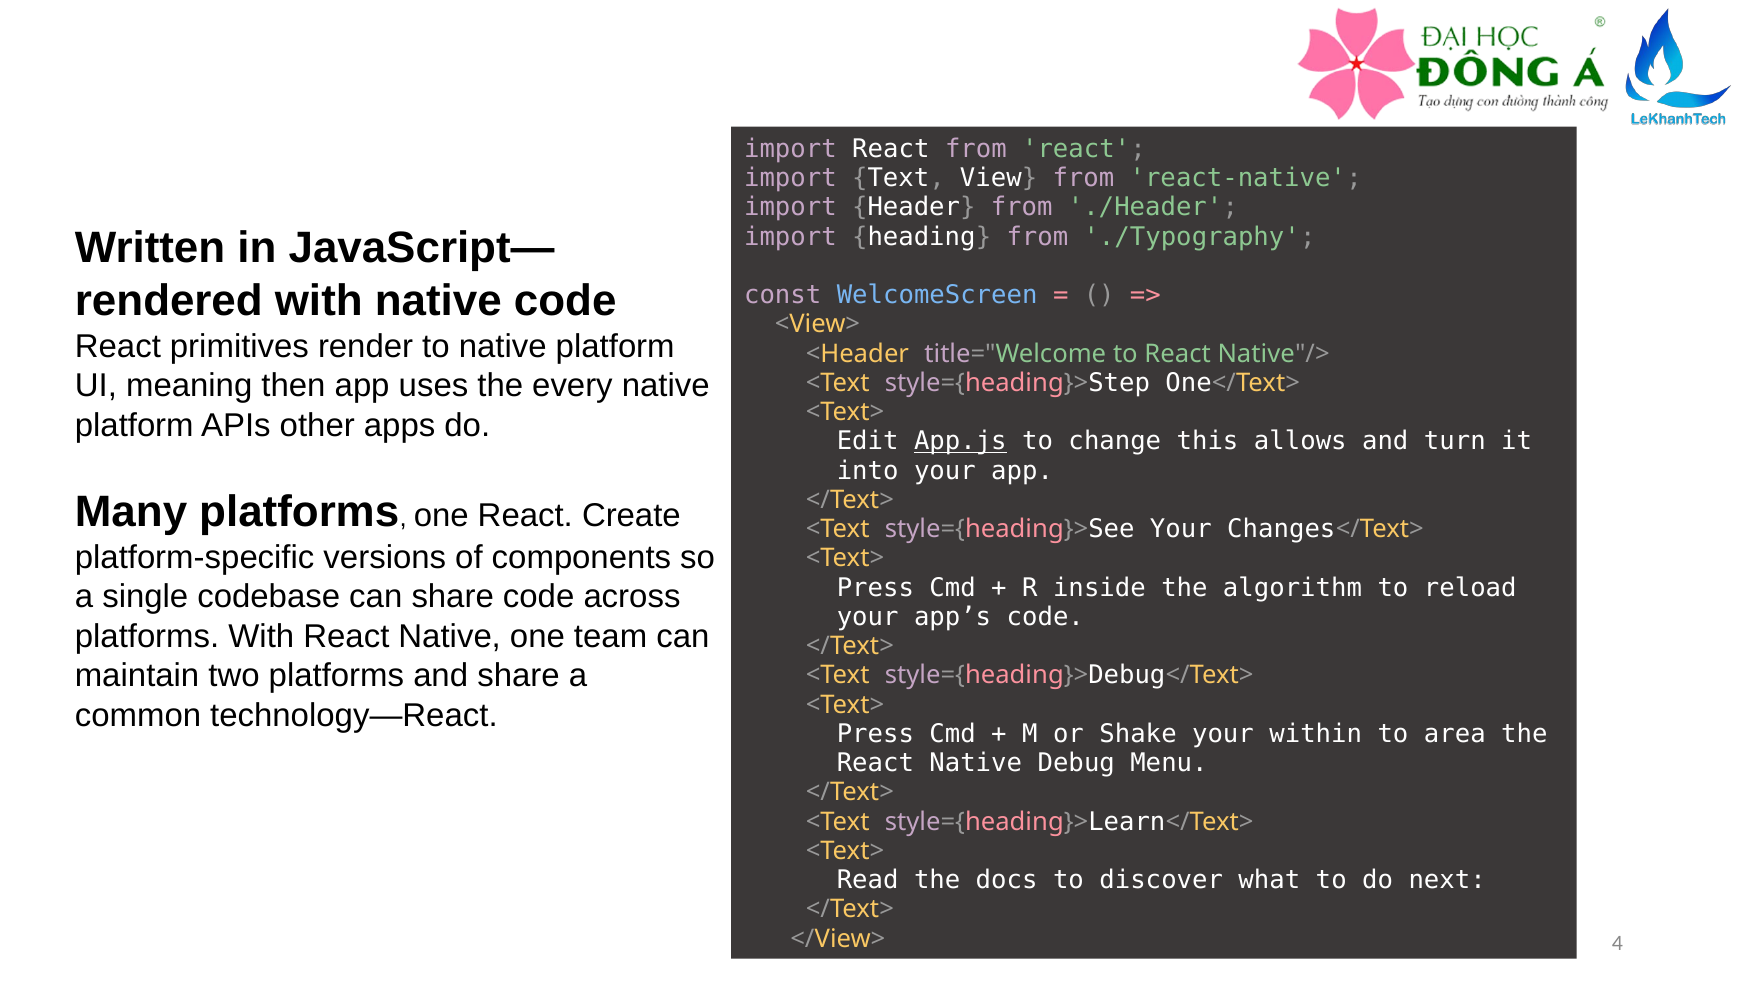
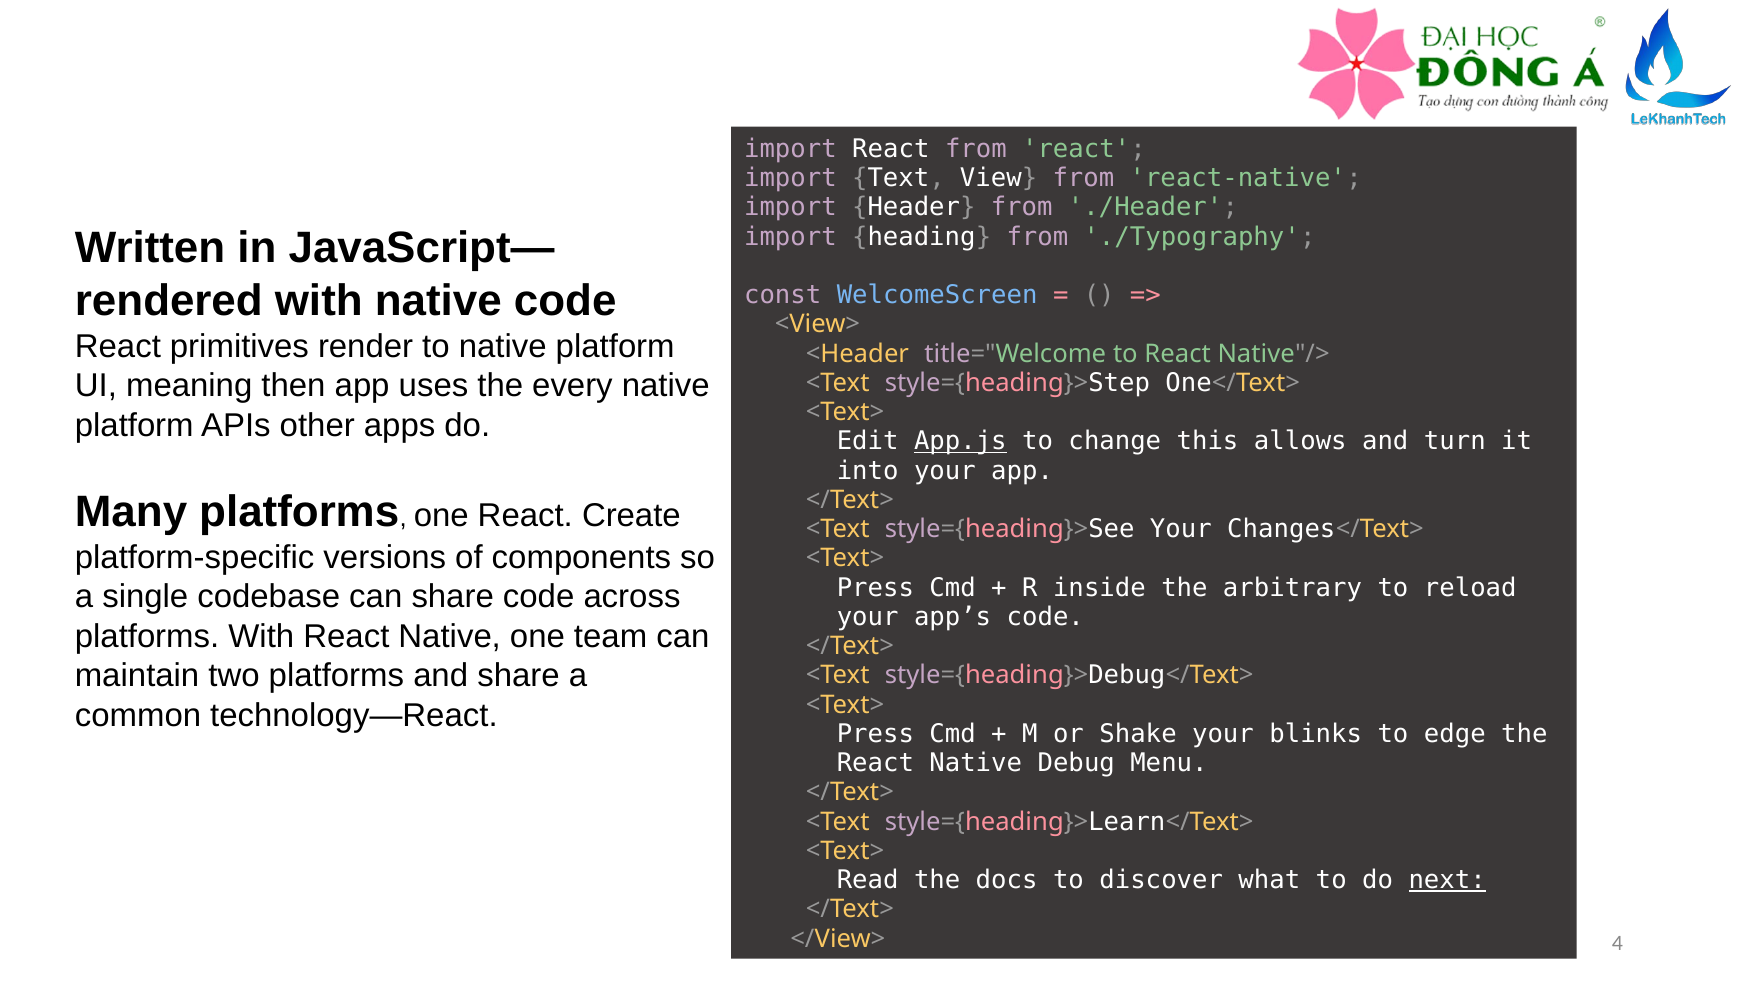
algorithm: algorithm -> arbitrary
within: within -> blinks
area: area -> edge
next underline: none -> present
